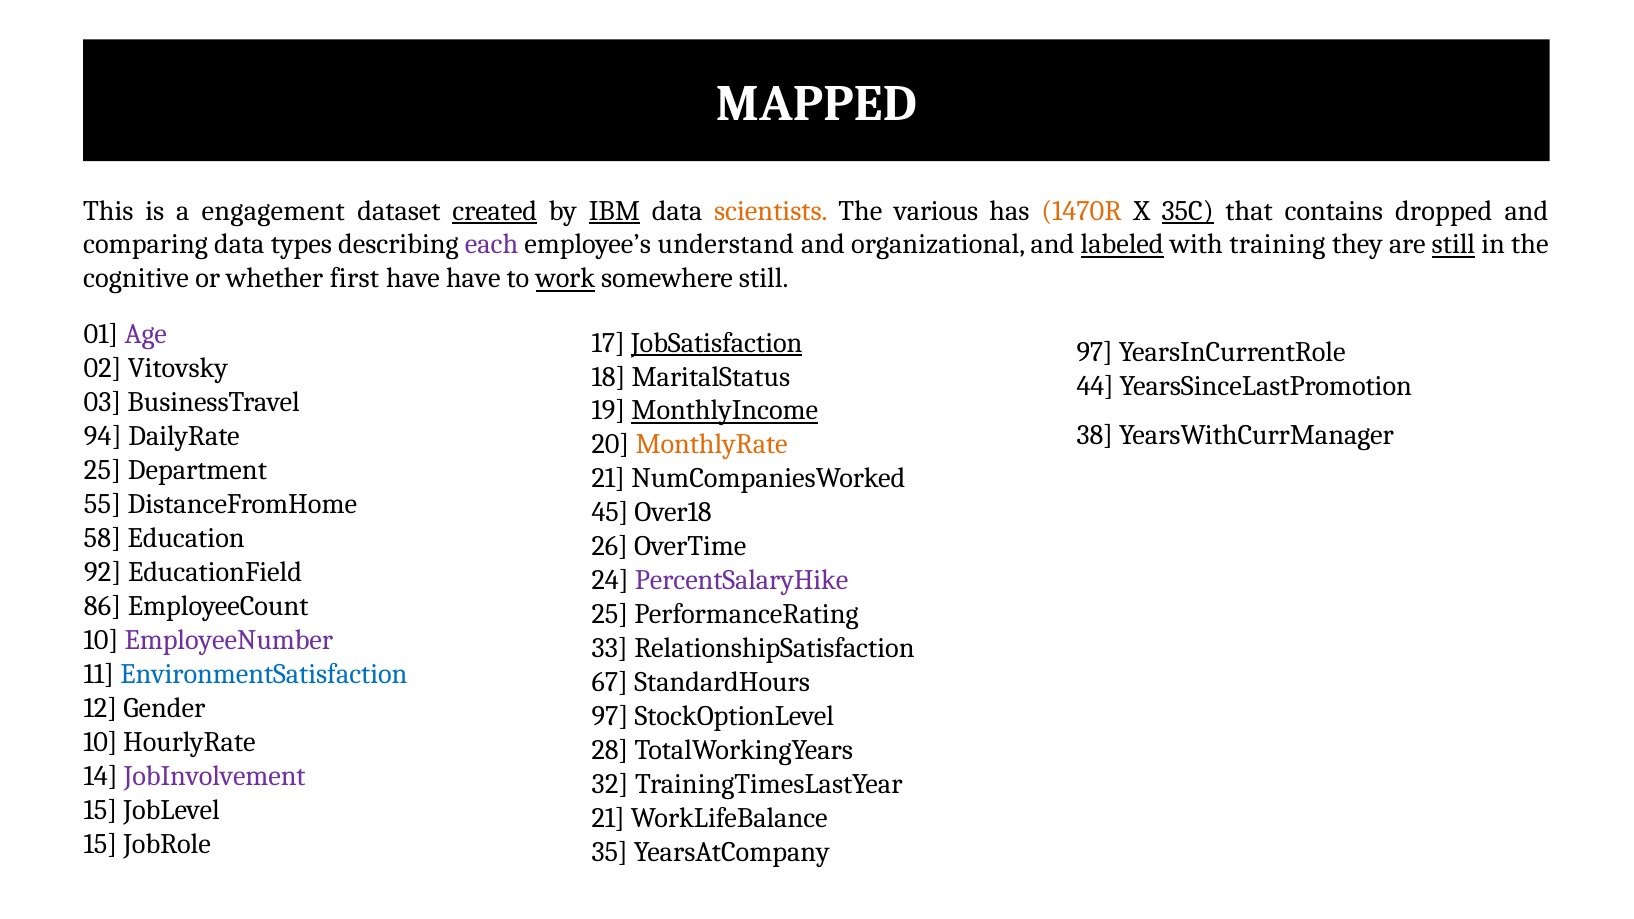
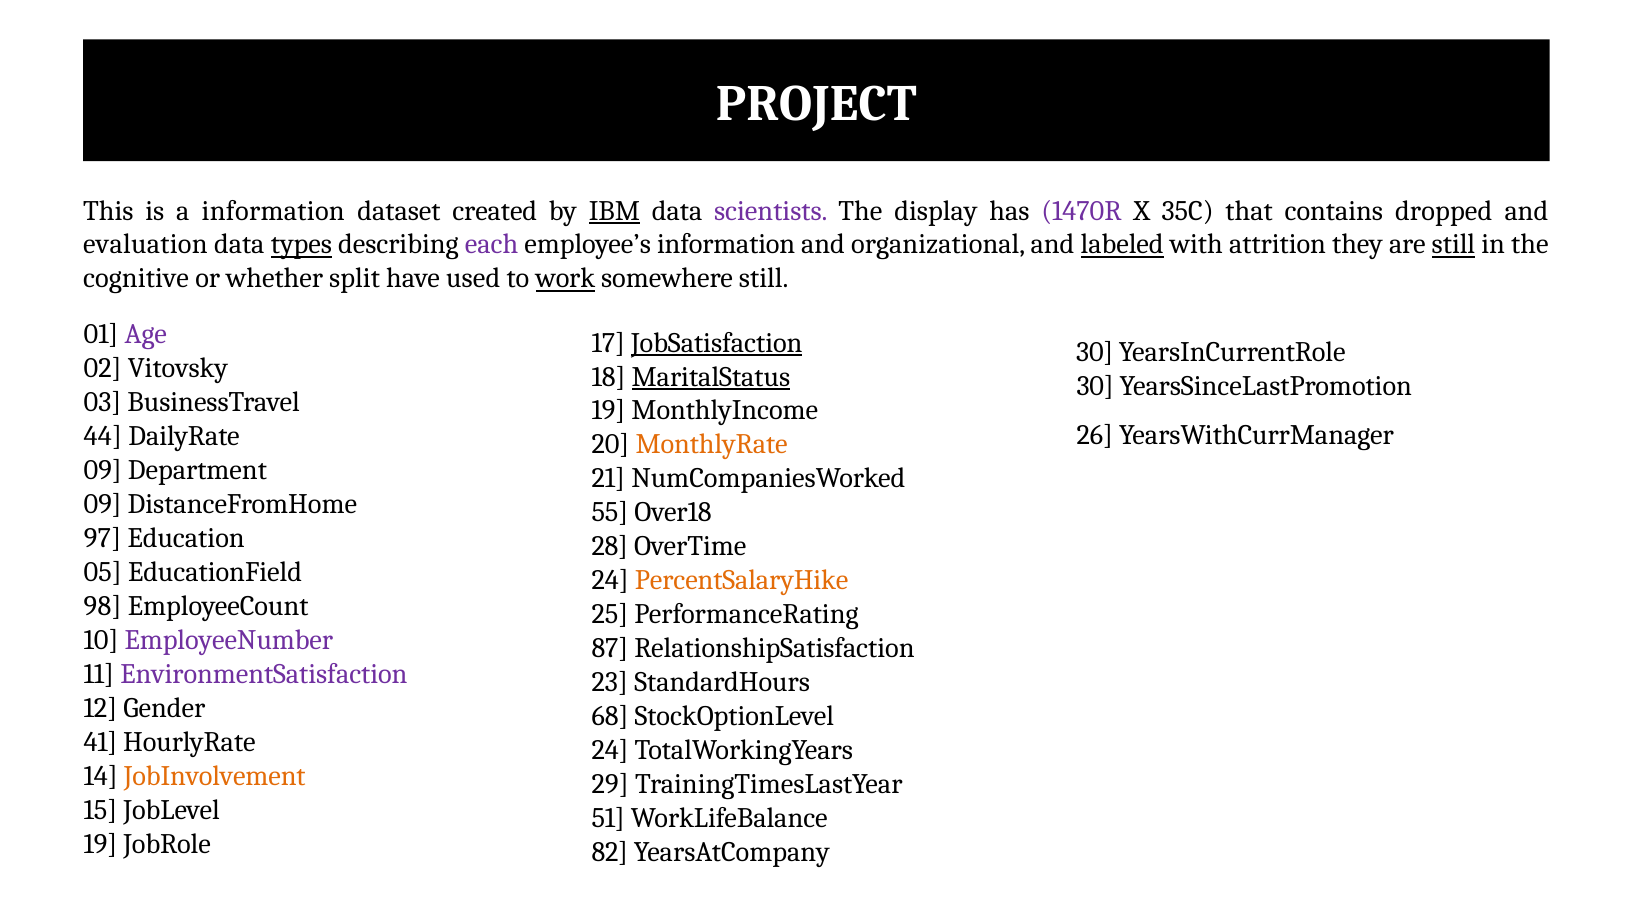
MAPPED: MAPPED -> PROJECT
a engagement: engagement -> information
created underline: present -> none
scientists colour: orange -> purple
various: various -> display
1470R colour: orange -> purple
35C underline: present -> none
comparing: comparing -> evaluation
types underline: none -> present
employee’s understand: understand -> information
training: training -> attrition
first: first -> split
have have: have -> used
97 at (1095, 353): 97 -> 30
MaritalStatus underline: none -> present
44 at (1095, 387): 44 -> 30
MonthlyIncome underline: present -> none
38: 38 -> 26
94: 94 -> 44
25 at (103, 471): 25 -> 09
55 at (103, 505): 55 -> 09
45: 45 -> 55
58: 58 -> 97
26: 26 -> 28
92: 92 -> 05
PercentSalaryHike colour: purple -> orange
86: 86 -> 98
33: 33 -> 87
EnvironmentSatisfaction colour: blue -> purple
67: 67 -> 23
97 at (610, 717): 97 -> 68
10 at (100, 743): 10 -> 41
28 at (610, 751): 28 -> 24
JobInvolvement colour: purple -> orange
32: 32 -> 29
21 at (608, 819): 21 -> 51
15 at (100, 845): 15 -> 19
35: 35 -> 82
